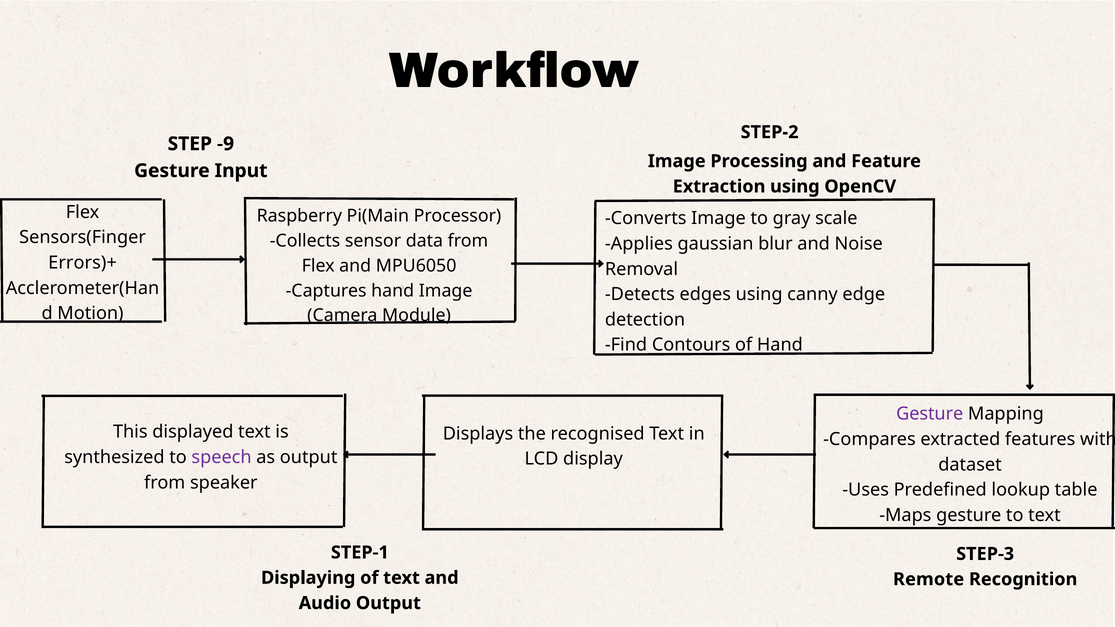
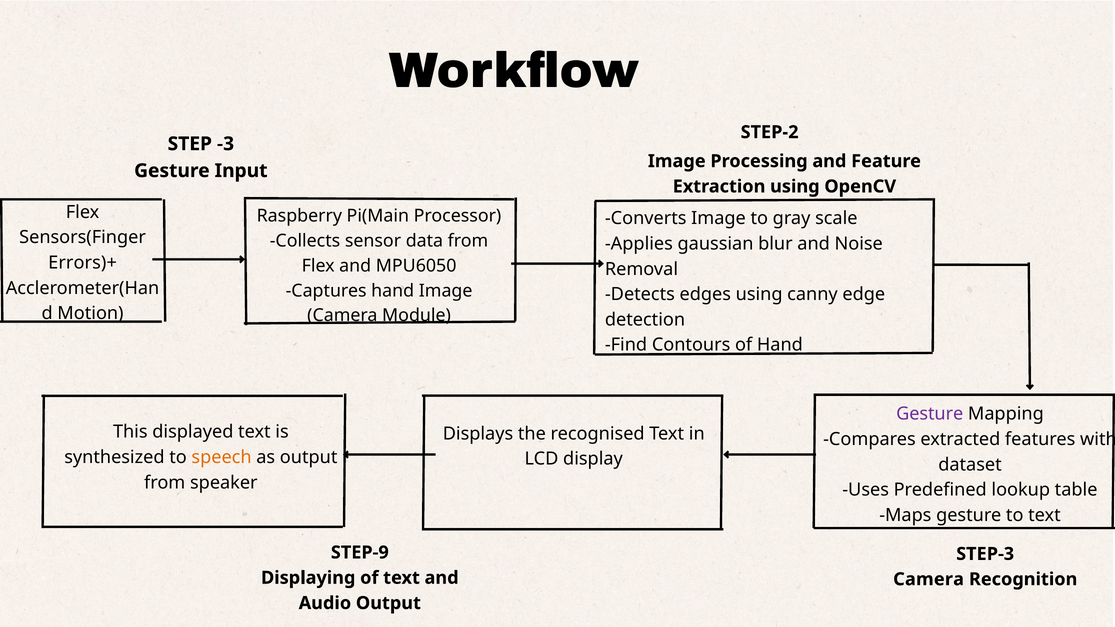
-9: -9 -> -3
speech colour: purple -> orange
STEP-1: STEP-1 -> STEP-9
Remote at (929, 579): Remote -> Camera
